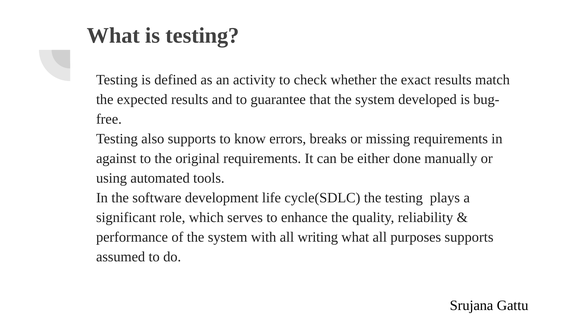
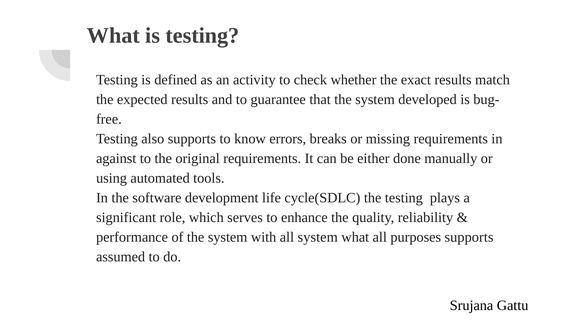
all writing: writing -> system
